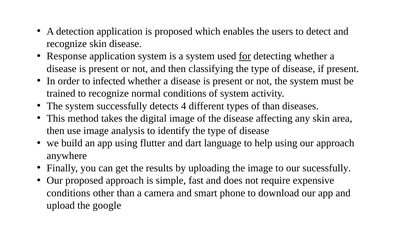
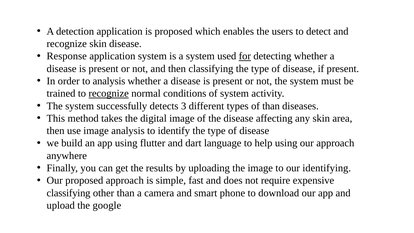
to infected: infected -> analysis
recognize at (109, 93) underline: none -> present
4: 4 -> 3
sucessfully: sucessfully -> identifying
conditions at (68, 193): conditions -> classifying
